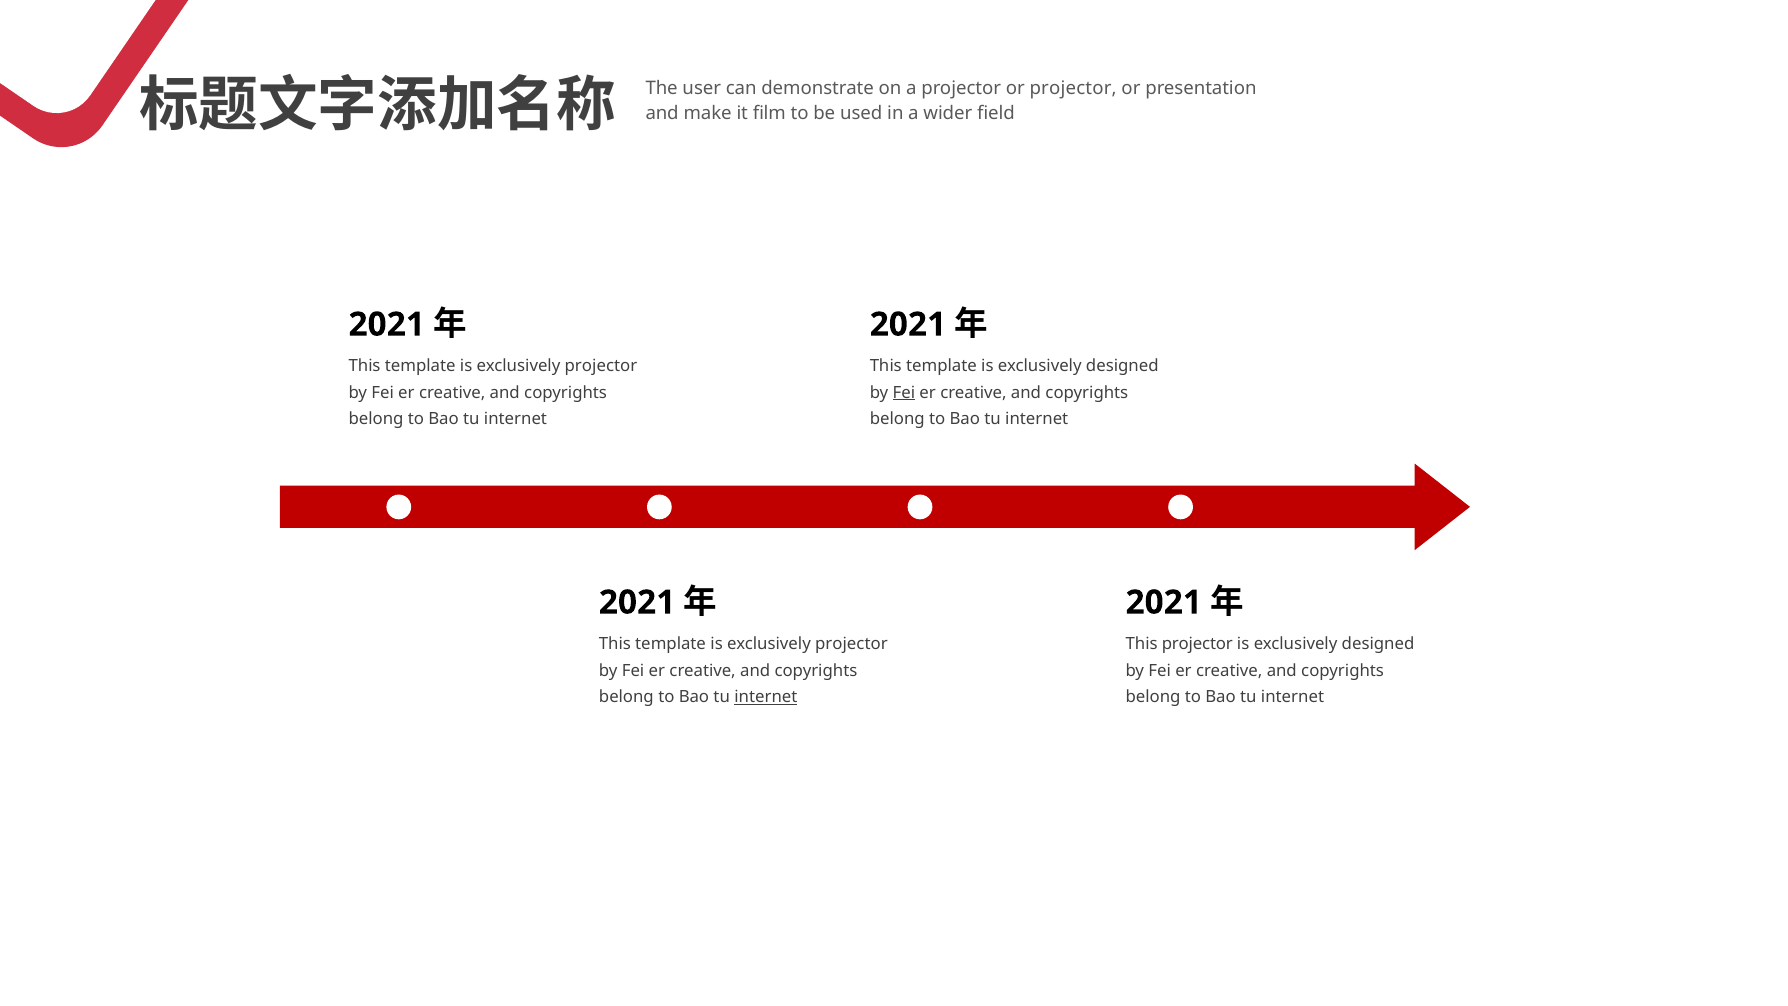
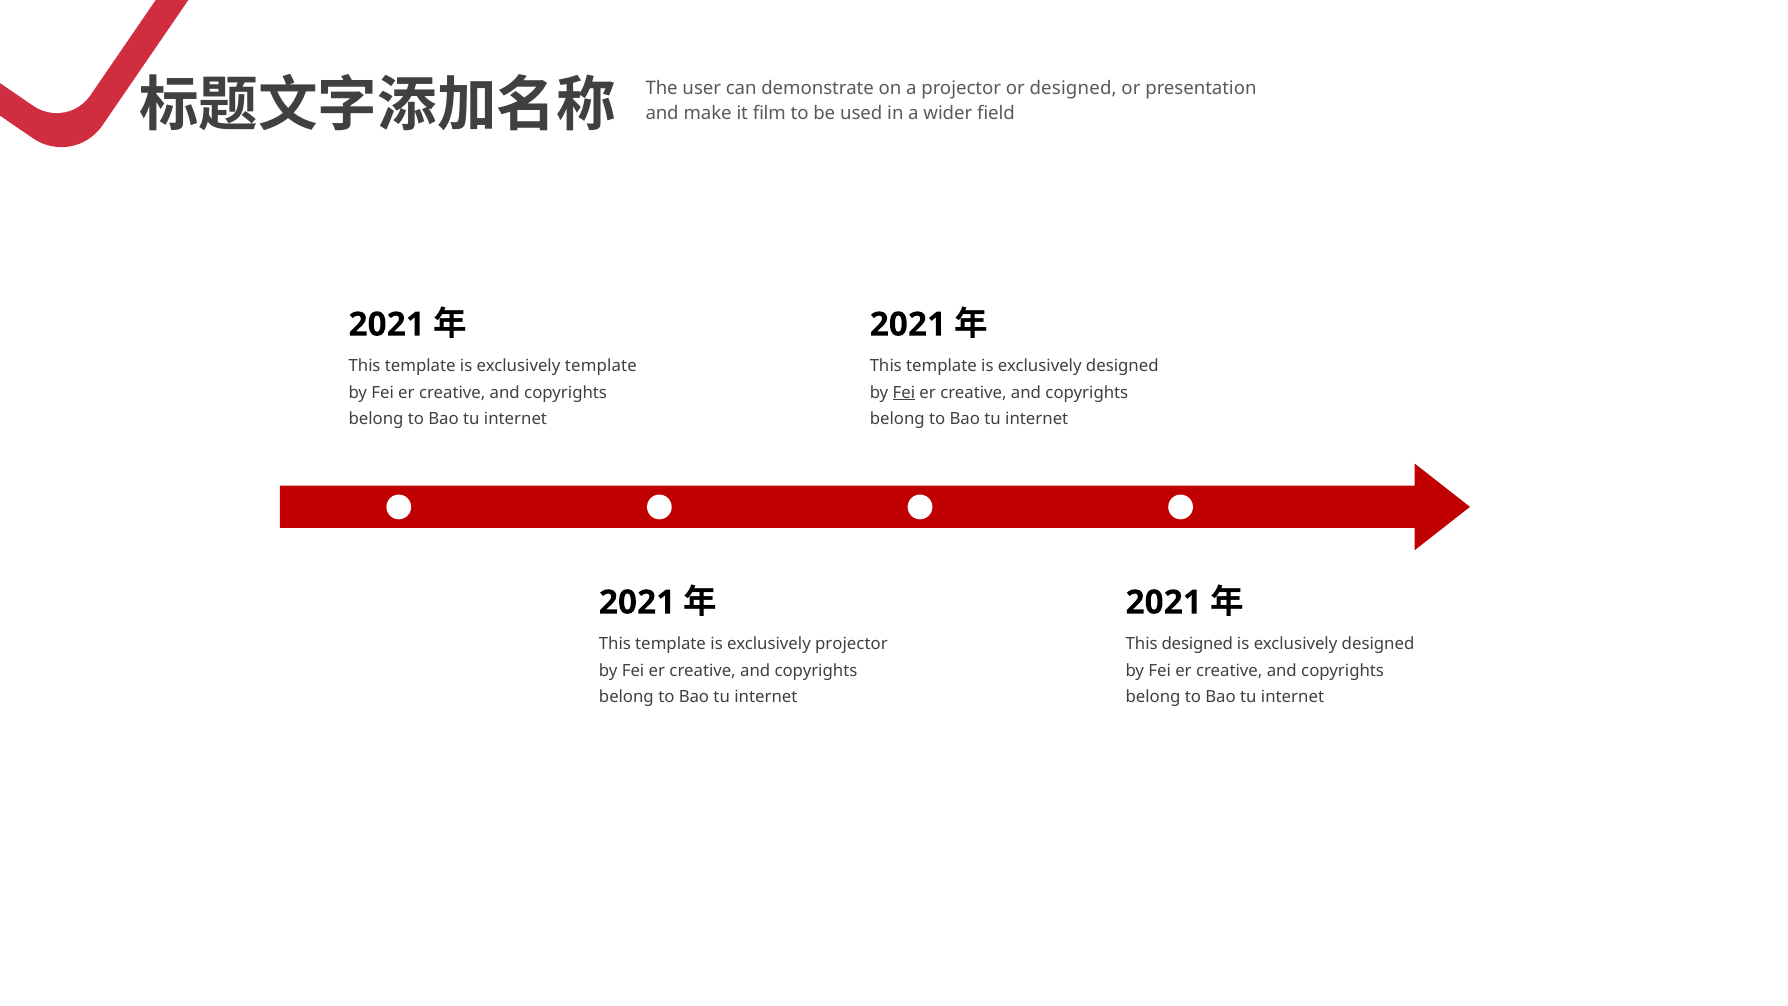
or projector: projector -> designed
projector at (601, 366): projector -> template
This projector: projector -> designed
internet at (766, 697) underline: present -> none
